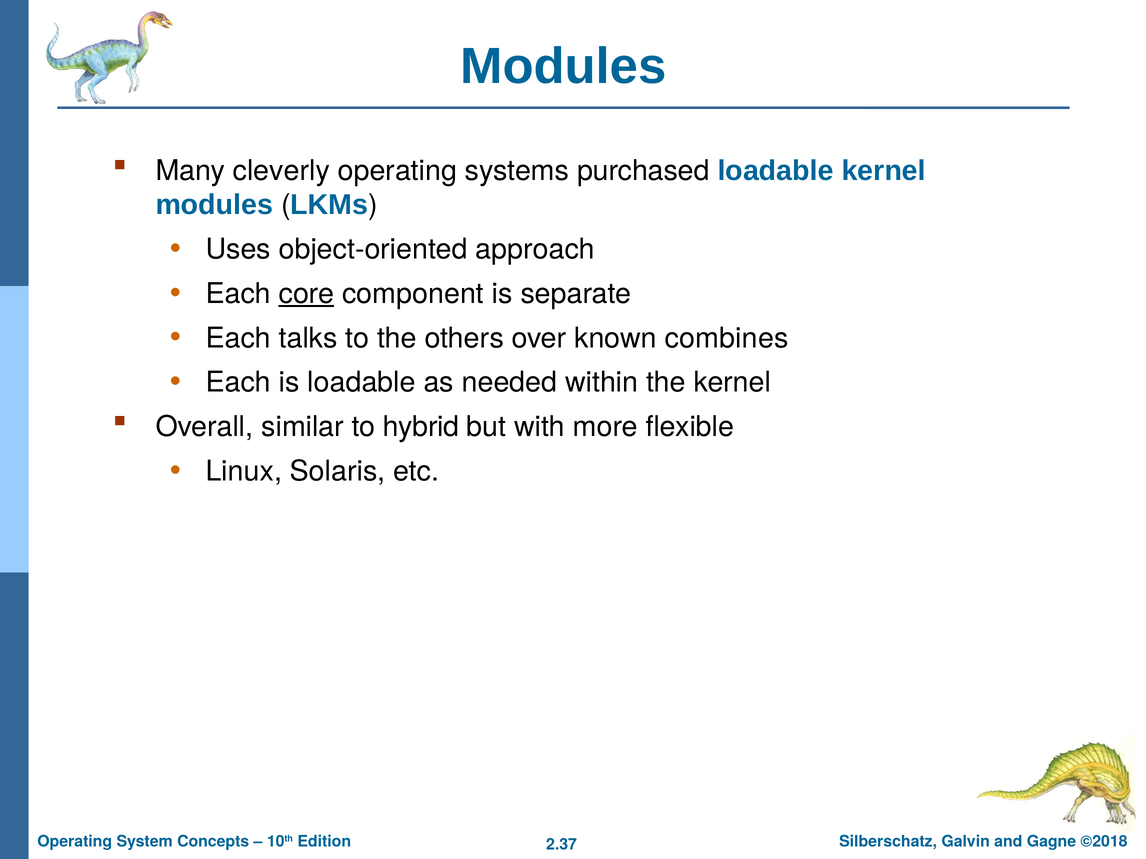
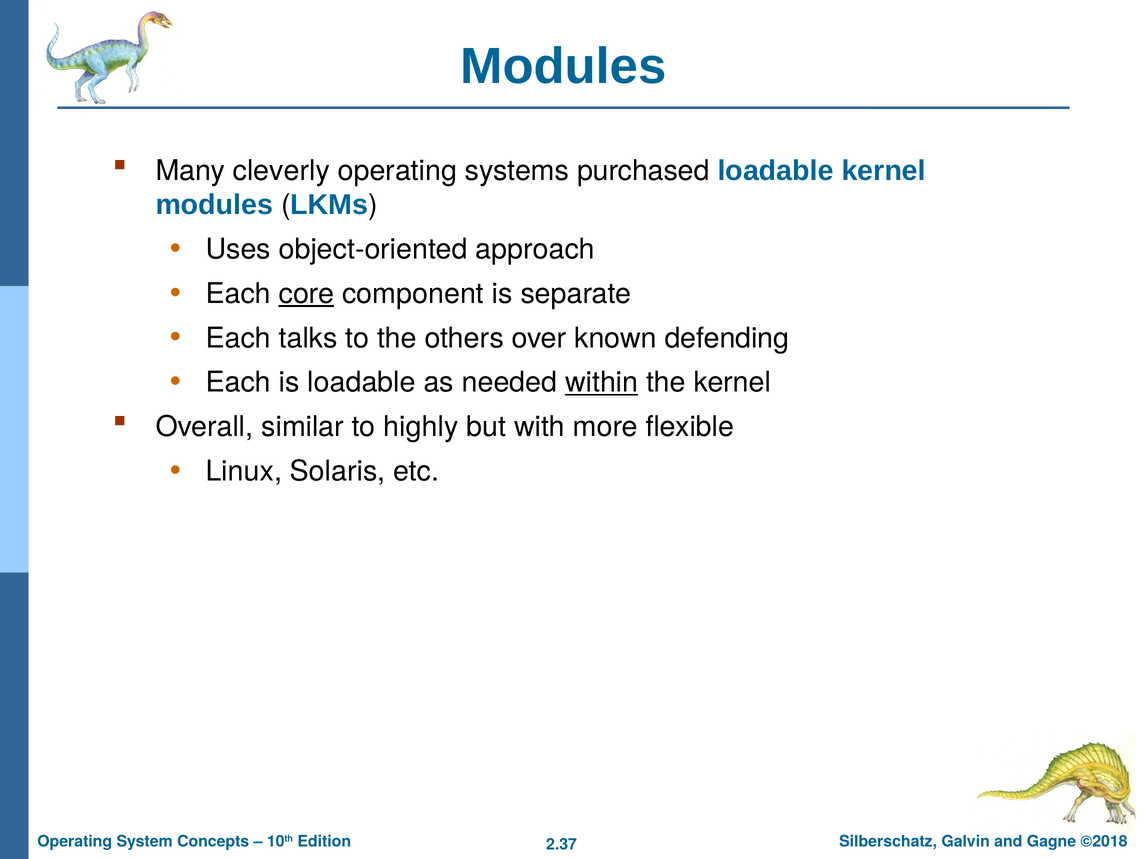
combines: combines -> defending
within underline: none -> present
hybrid: hybrid -> highly
